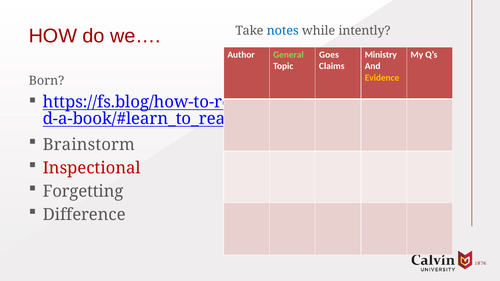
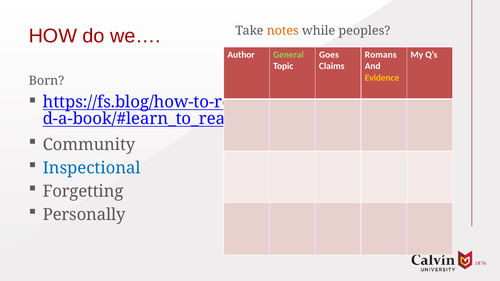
notes colour: blue -> orange
intently: intently -> peoples
Ministry: Ministry -> Romans
Brainstorm: Brainstorm -> Community
Inspectional colour: red -> blue
Difference: Difference -> Personally
